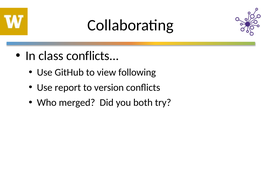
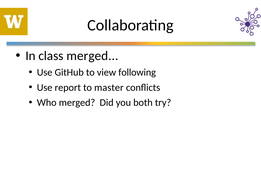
class conflicts: conflicts -> merged
version: version -> master
